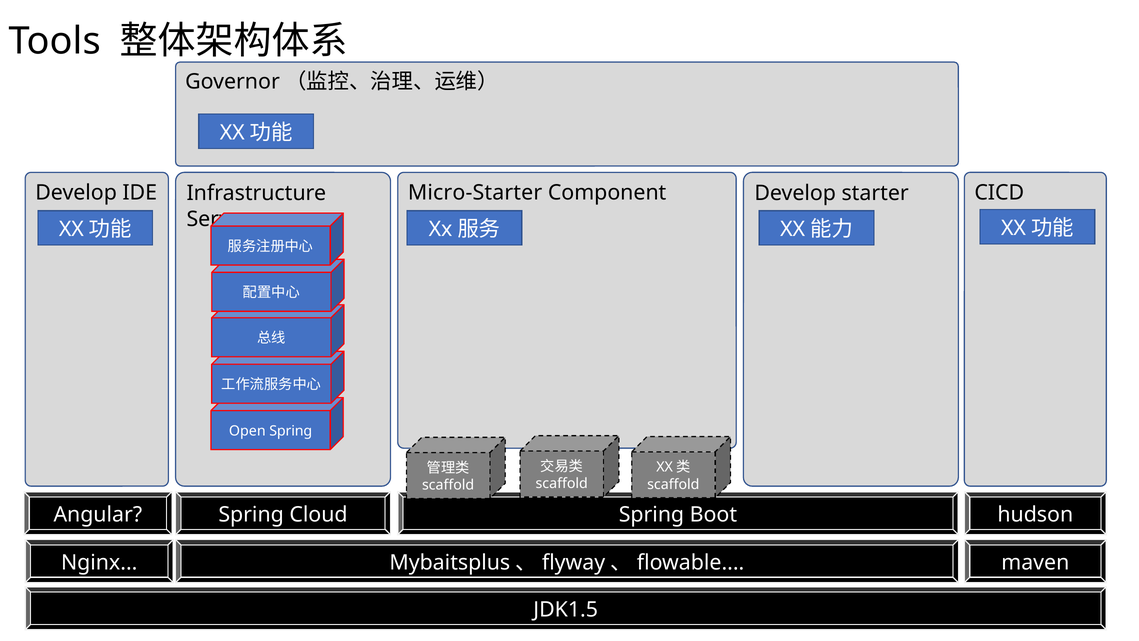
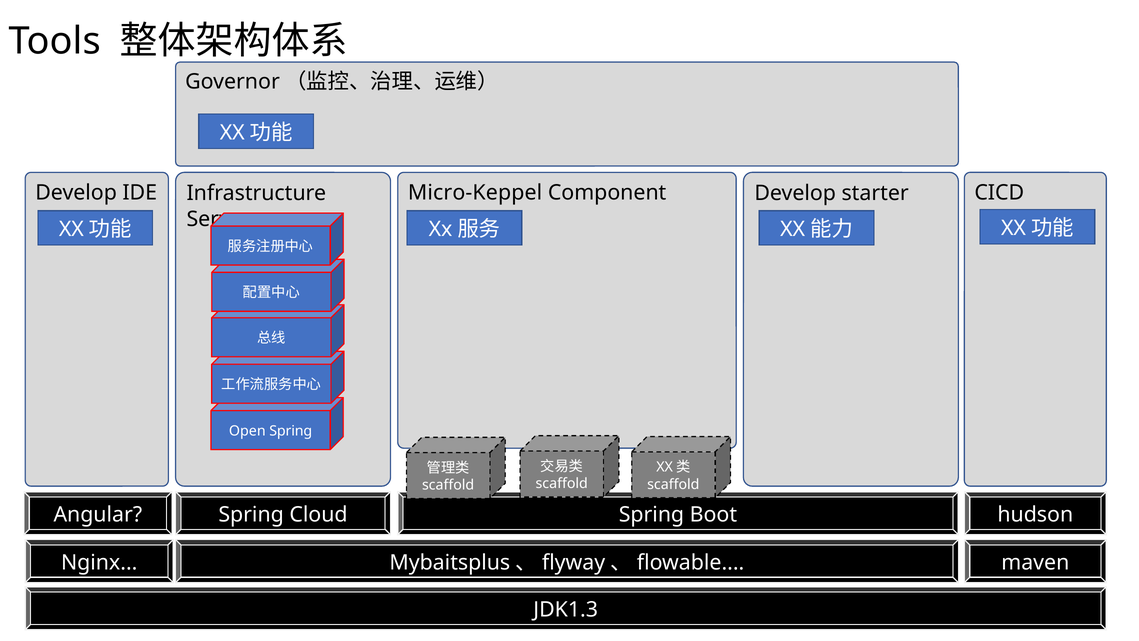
Micro-Starter: Micro-Starter -> Micro-Keppel
JDK1.5: JDK1.5 -> JDK1.3
